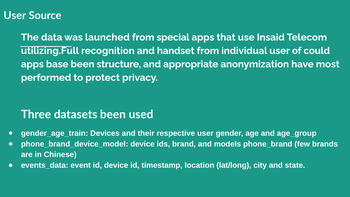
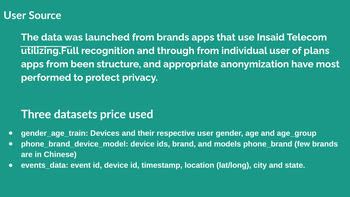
from special: special -> brands
handset: handset -> through
could: could -> plans
apps base: base -> from
datasets been: been -> price
